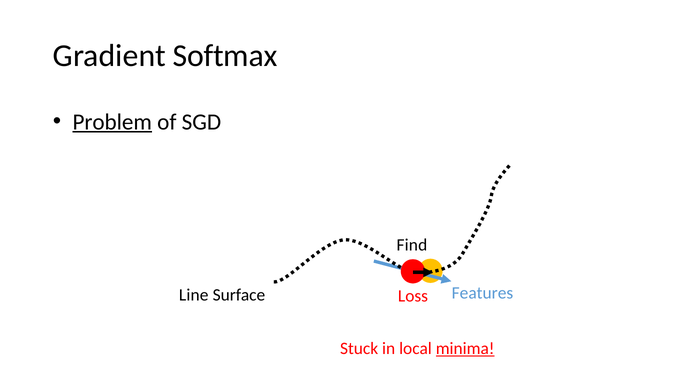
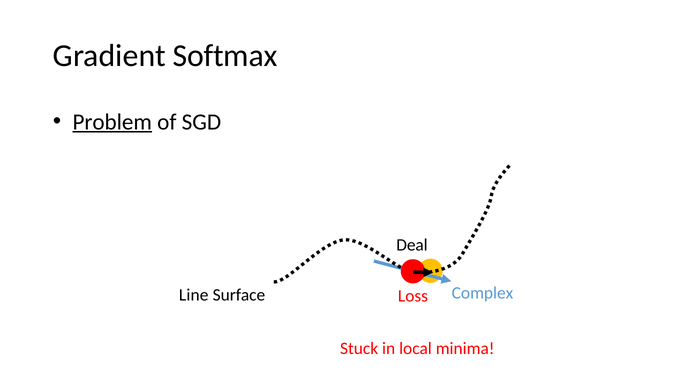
Find: Find -> Deal
Features: Features -> Complex
minima underline: present -> none
